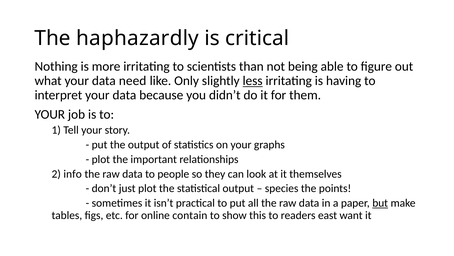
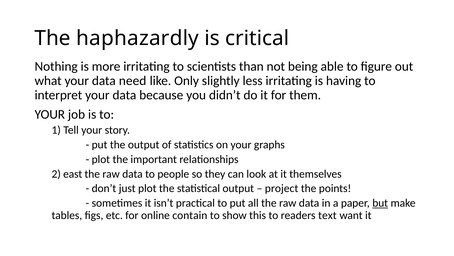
less underline: present -> none
info: info -> east
species: species -> project
east: east -> text
